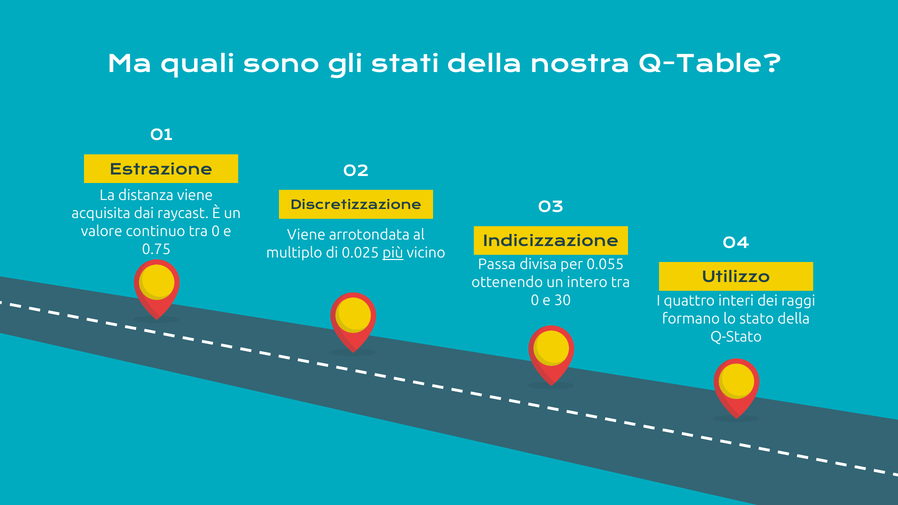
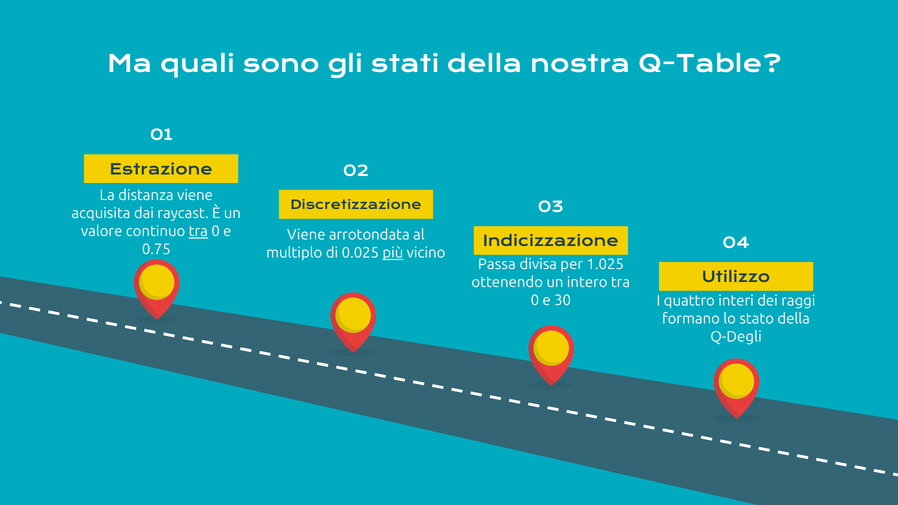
tra at (198, 231) underline: none -> present
0.055: 0.055 -> 1.025
Q-Stato: Q-Stato -> Q-Degli
